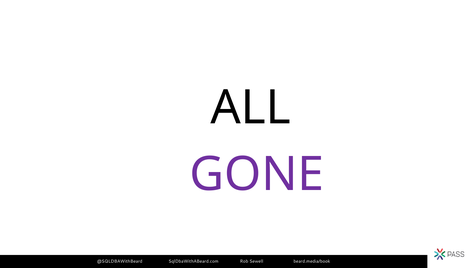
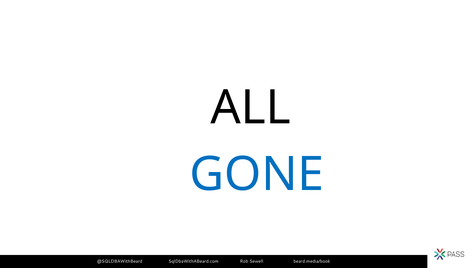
GONE colour: purple -> blue
